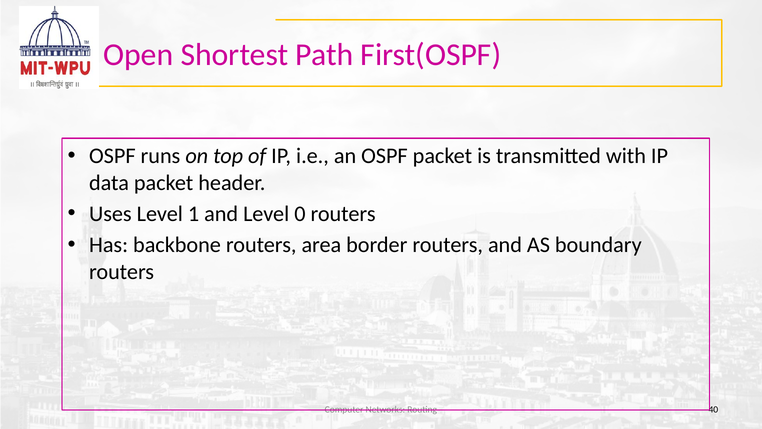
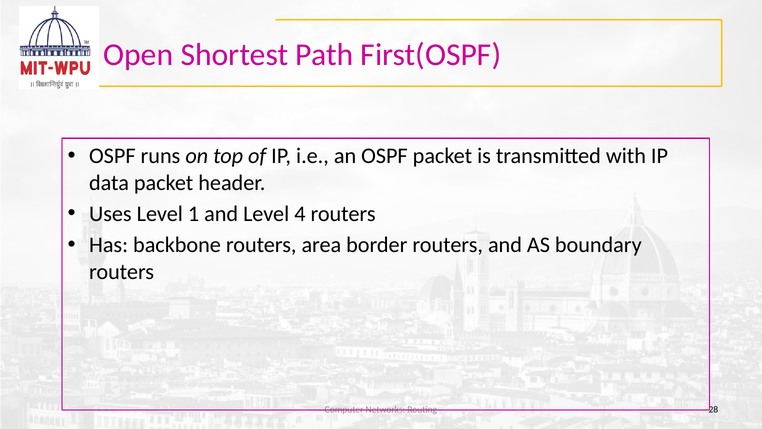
0: 0 -> 4
40: 40 -> 28
